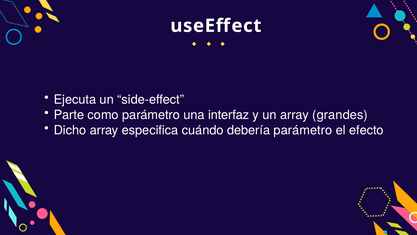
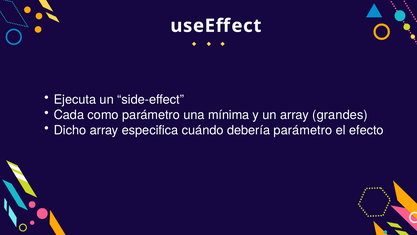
Parte: Parte -> Cada
interfaz: interfaz -> mínima
